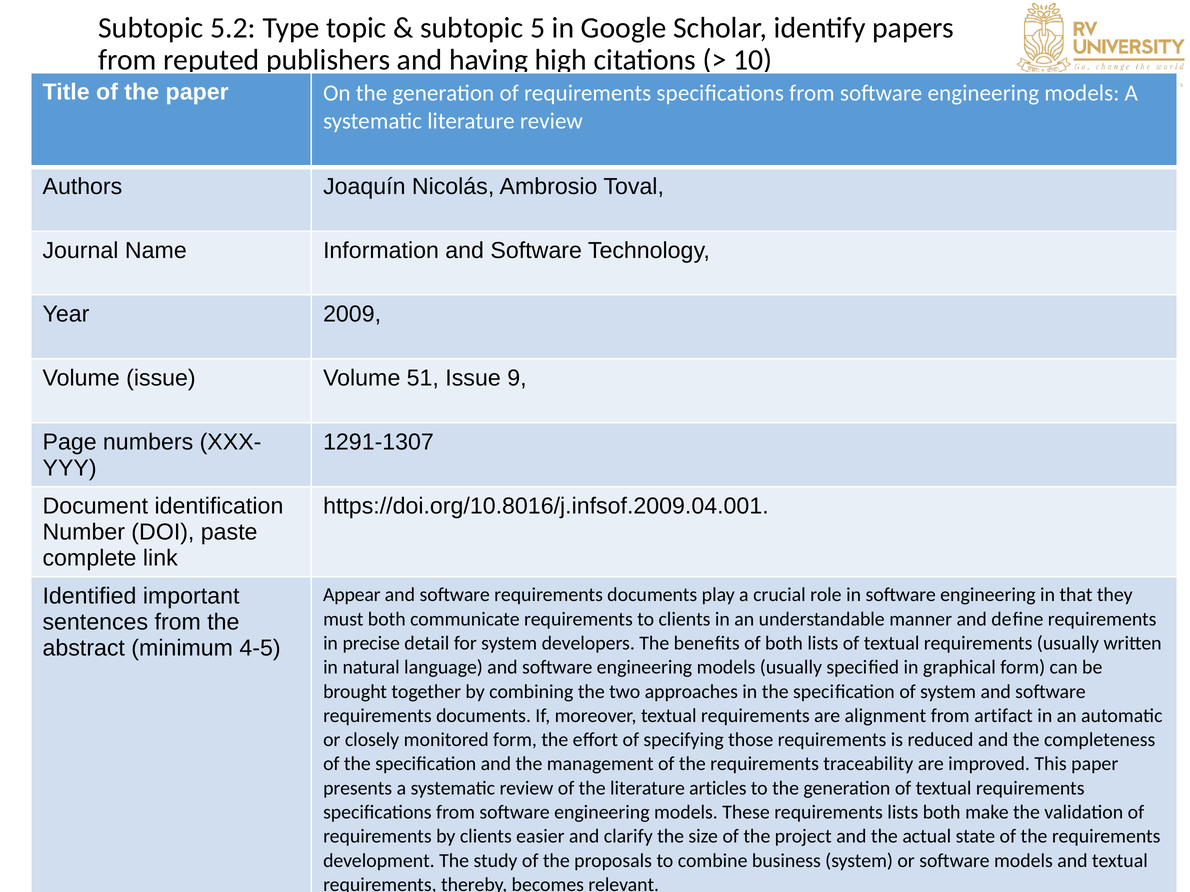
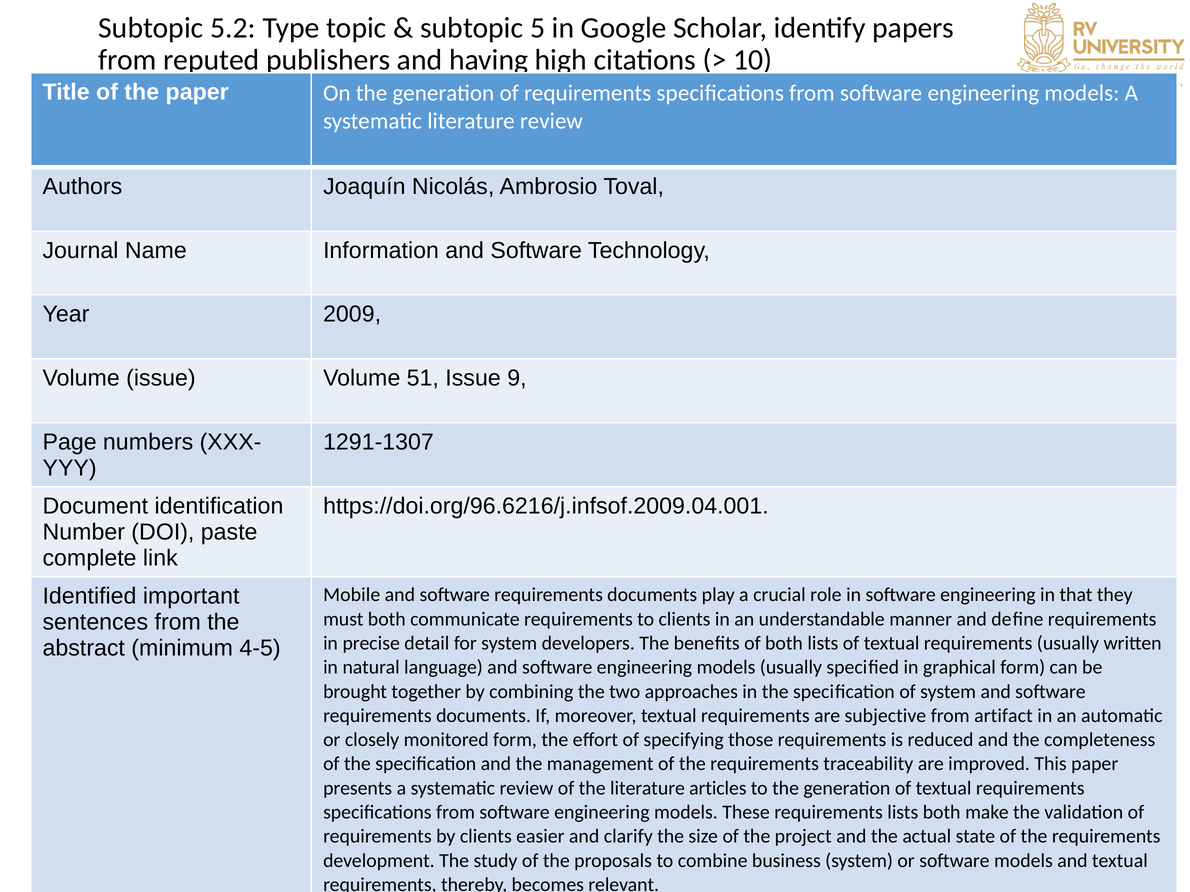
https://doi.org/10.8016/j.infsof.2009.04.001: https://doi.org/10.8016/j.infsof.2009.04.001 -> https://doi.org/96.6216/j.infsof.2009.04.001
Appear: Appear -> Mobile
alignment: alignment -> subjective
